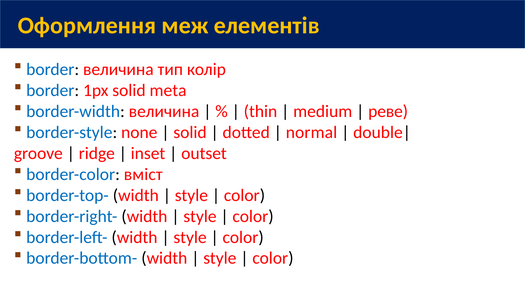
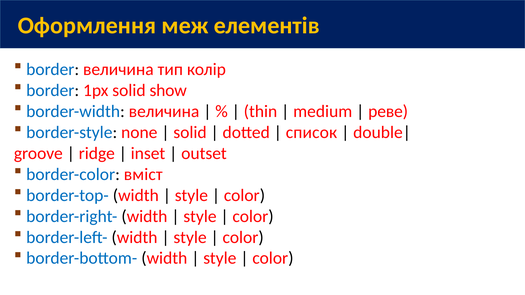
meta: meta -> show
normal: normal -> список
